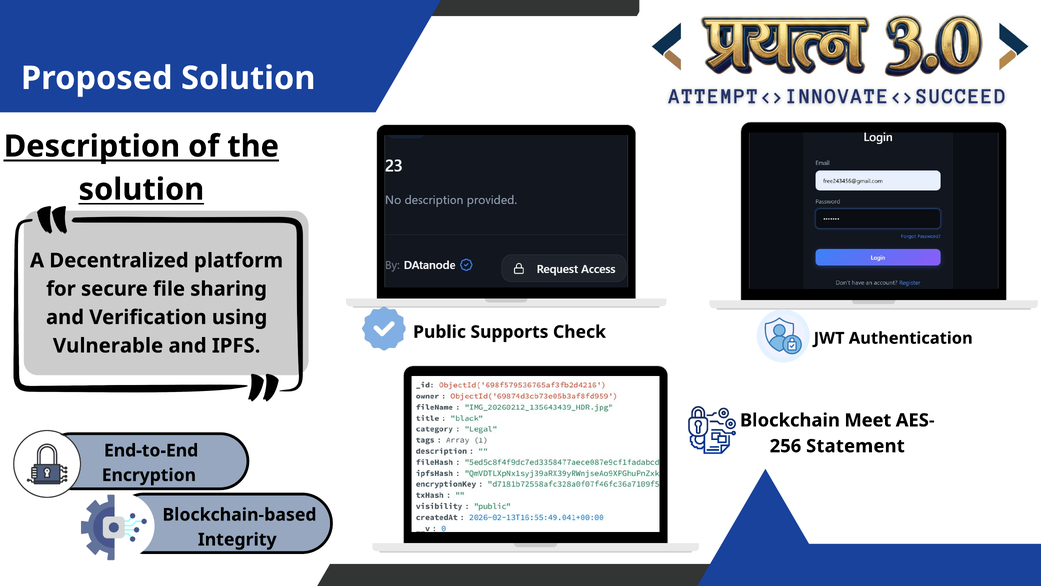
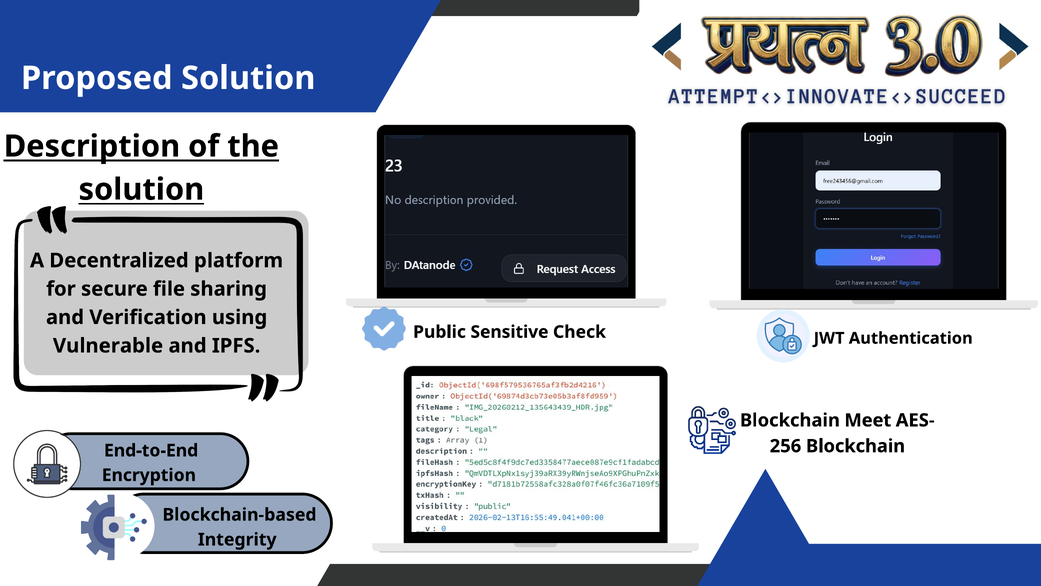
Supports: Supports -> Sensitive
Statement at (855, 446): Statement -> Blockchain
